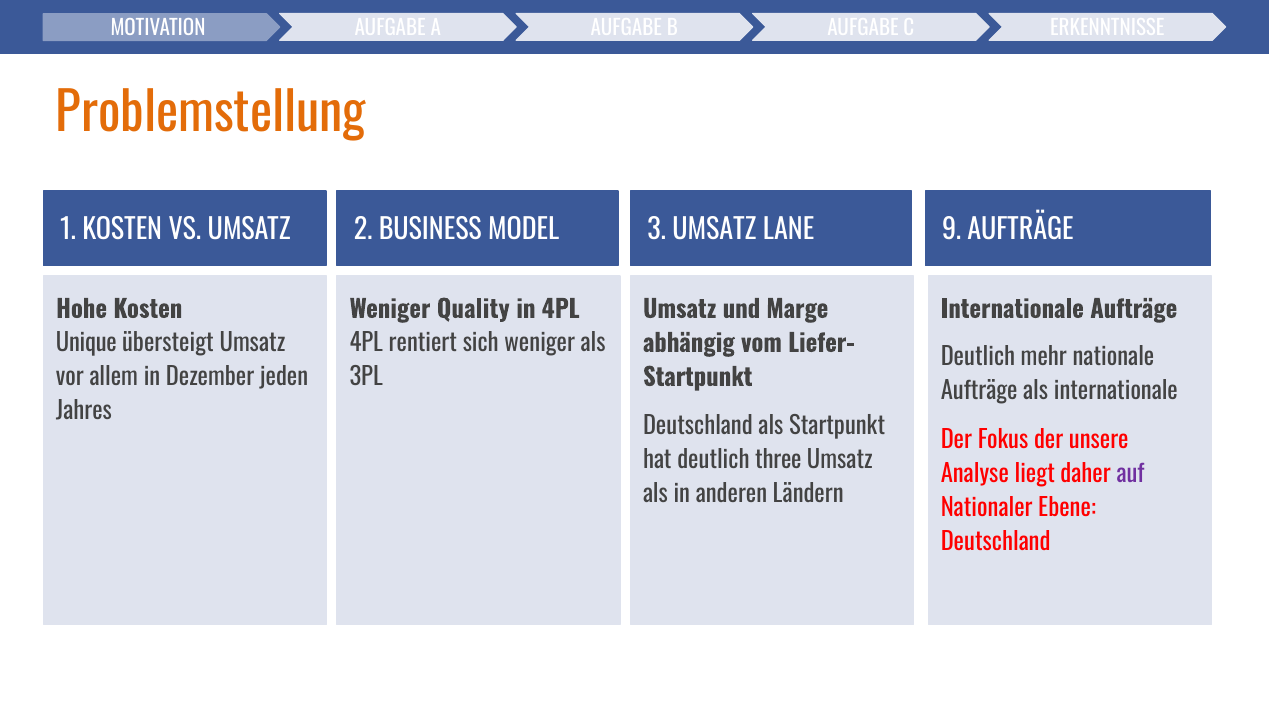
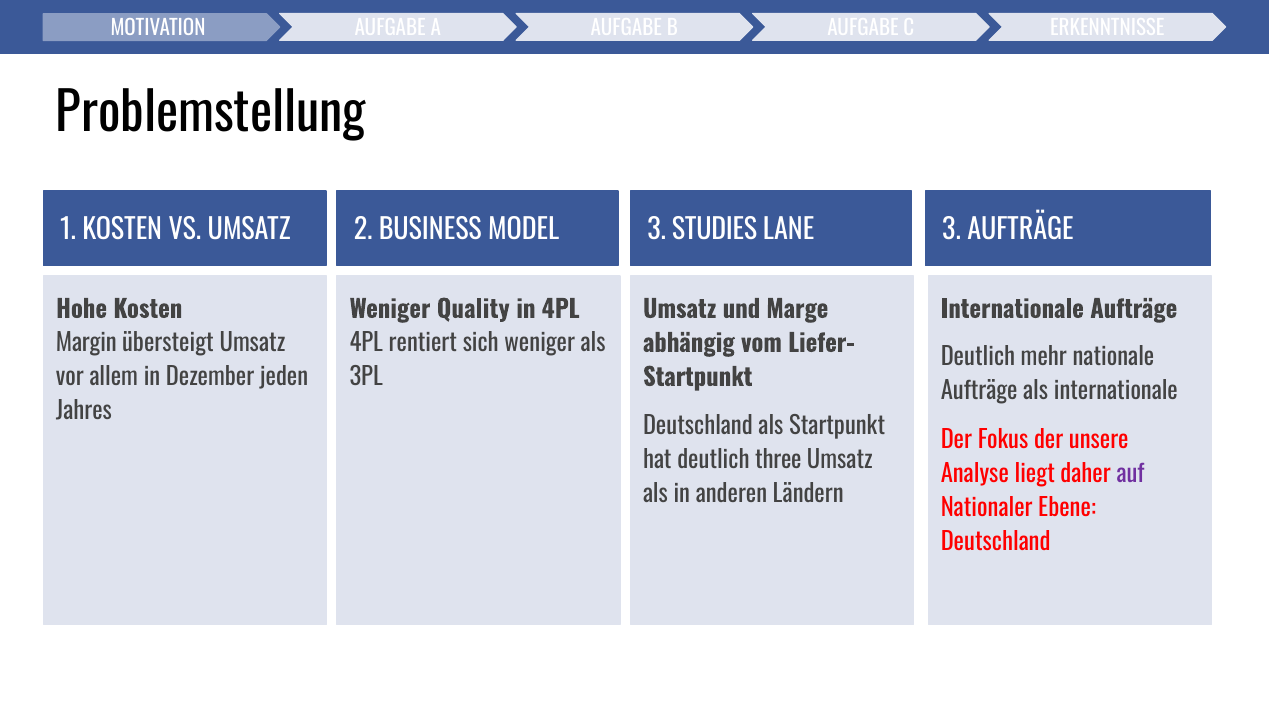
Problemstellung colour: orange -> black
3 UMSATZ: UMSATZ -> STUDIES
UMSATZ 9: 9 -> 3
Unique: Unique -> Margin
